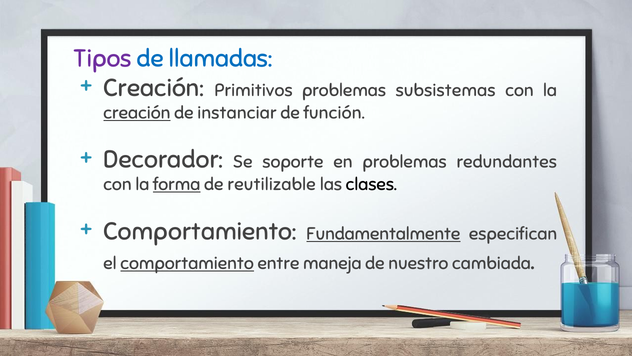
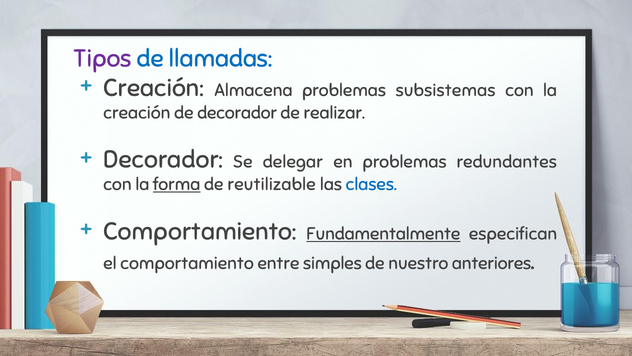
Primitivos: Primitivos -> Almacena
creación at (137, 113) underline: present -> none
de instanciar: instanciar -> decorador
función: función -> realizar
soporte: soporte -> delegar
clases colour: black -> blue
comportamiento at (187, 263) underline: present -> none
maneja: maneja -> simples
cambiada: cambiada -> anteriores
